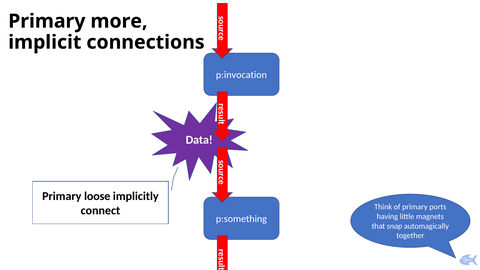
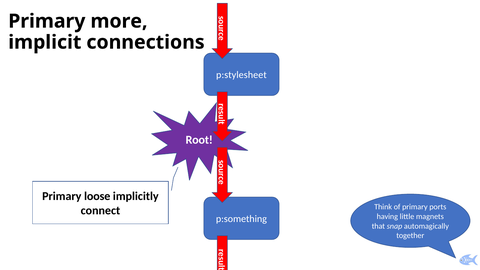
p:invocation: p:invocation -> p:stylesheet
Data: Data -> Root
